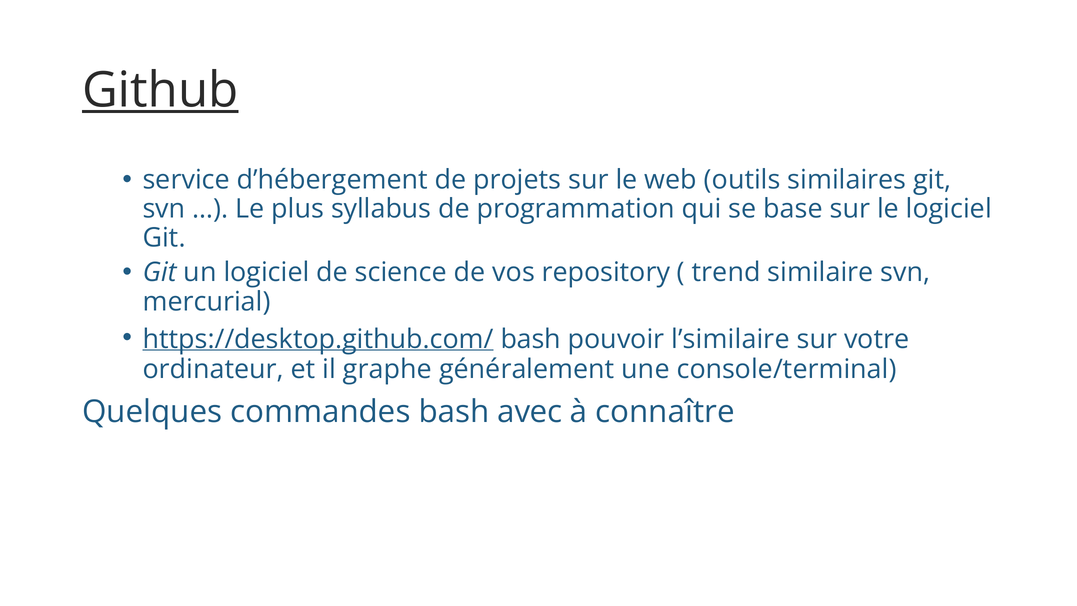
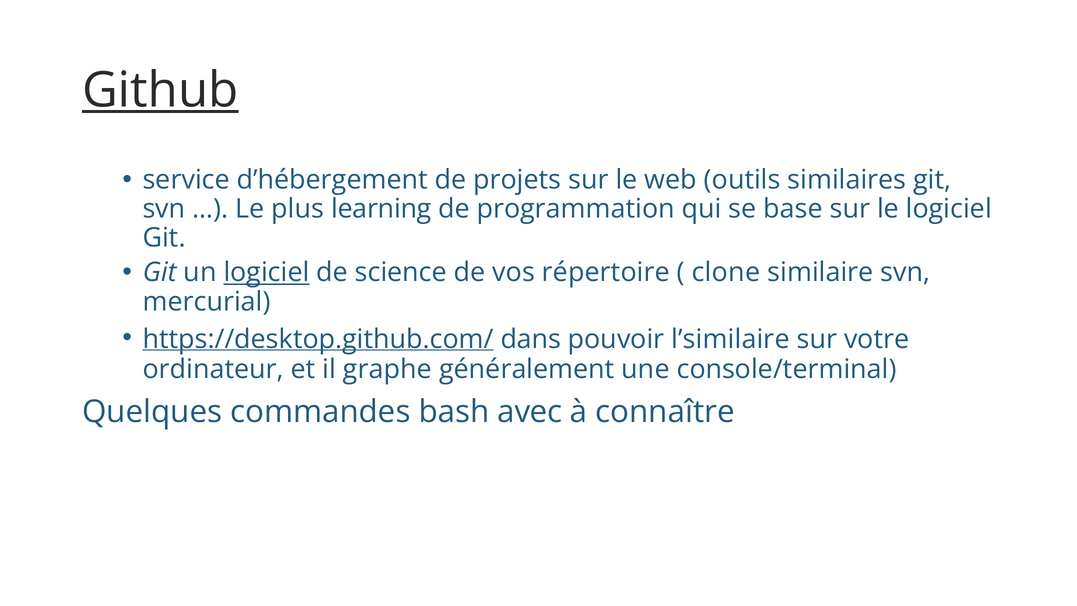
syllabus: syllabus -> learning
logiciel at (266, 272) underline: none -> present
repository: repository -> répertoire
trend: trend -> clone
https://desktop.github.com/ bash: bash -> dans
